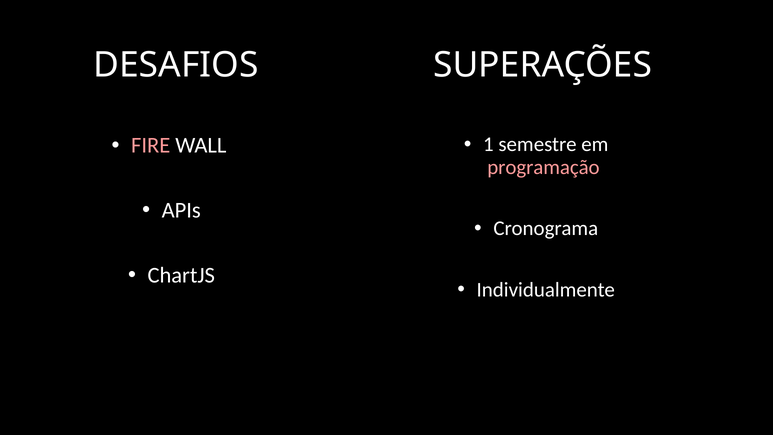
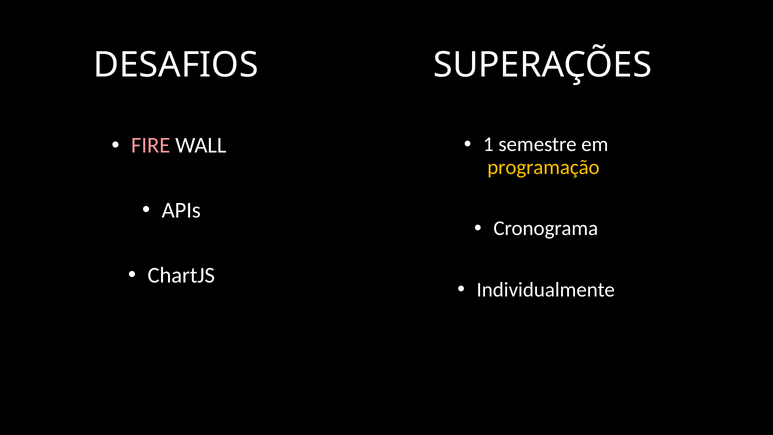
programação colour: pink -> yellow
